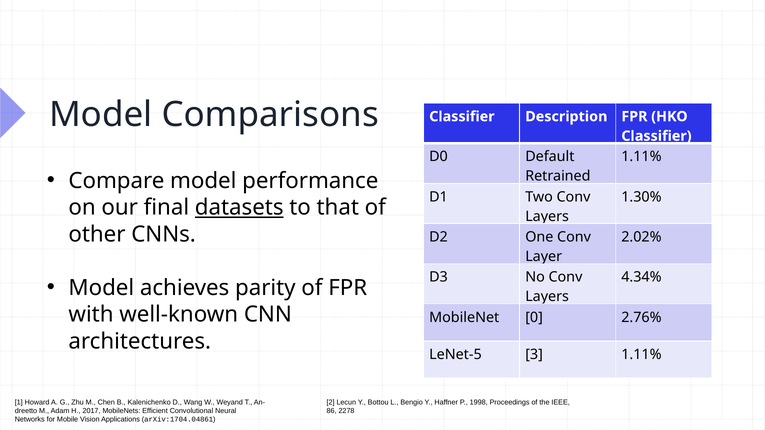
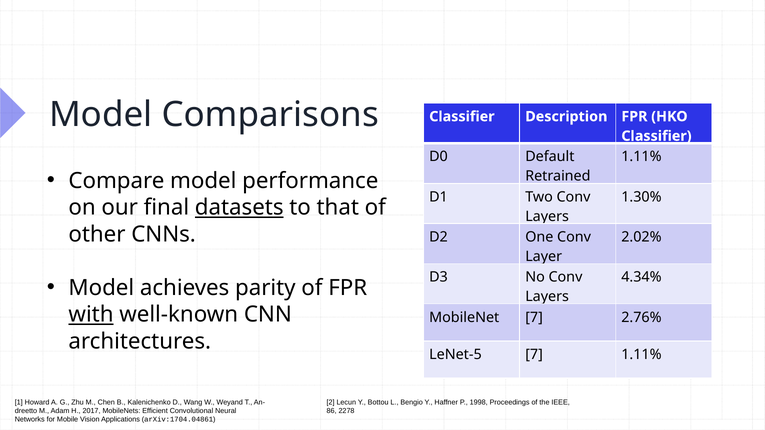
with underline: none -> present
MobileNet 0: 0 -> 7
LeNet-5 3: 3 -> 7
